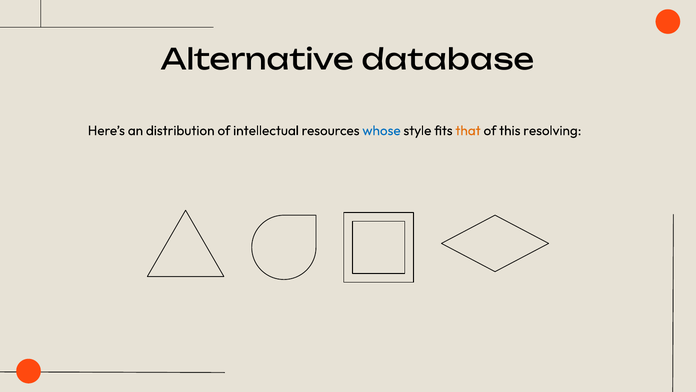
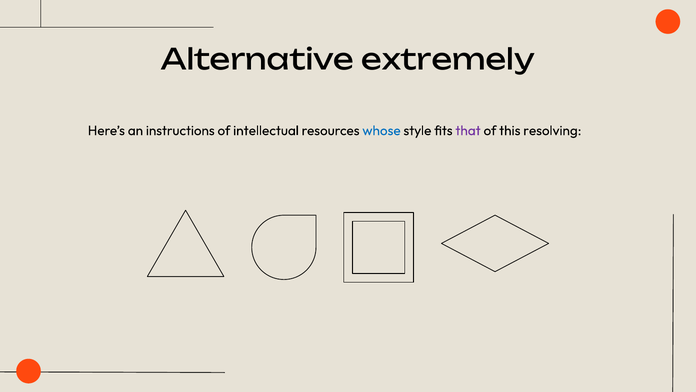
database: database -> extremely
distribution: distribution -> instructions
that colour: orange -> purple
